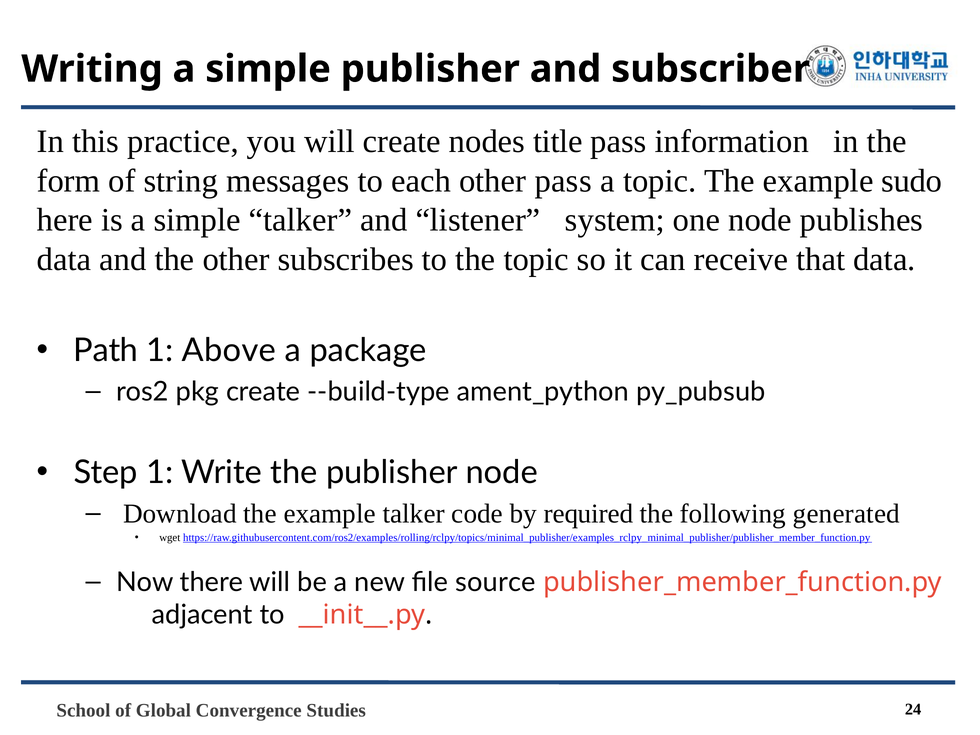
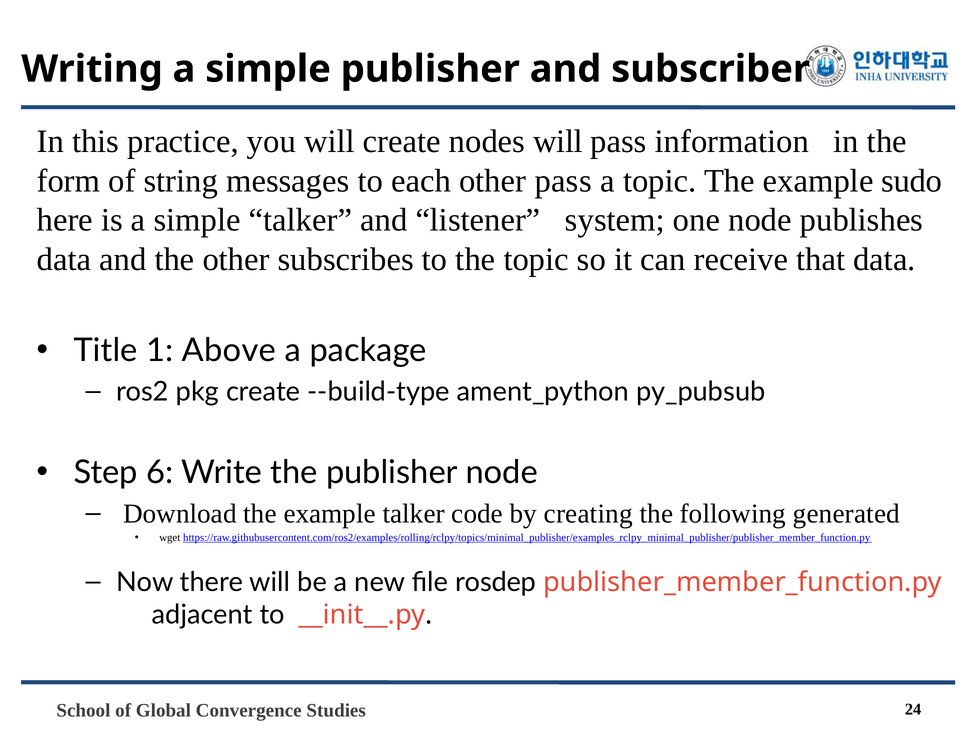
nodes title: title -> will
Path: Path -> Title
Step 1: 1 -> 6
required: required -> creating
source: source -> rosdep
